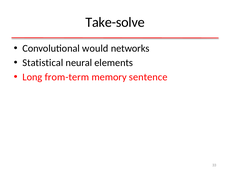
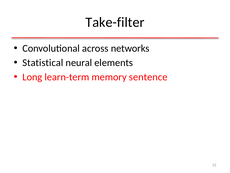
Take-solve: Take-solve -> Take-filter
would: would -> across
from-term: from-term -> learn-term
